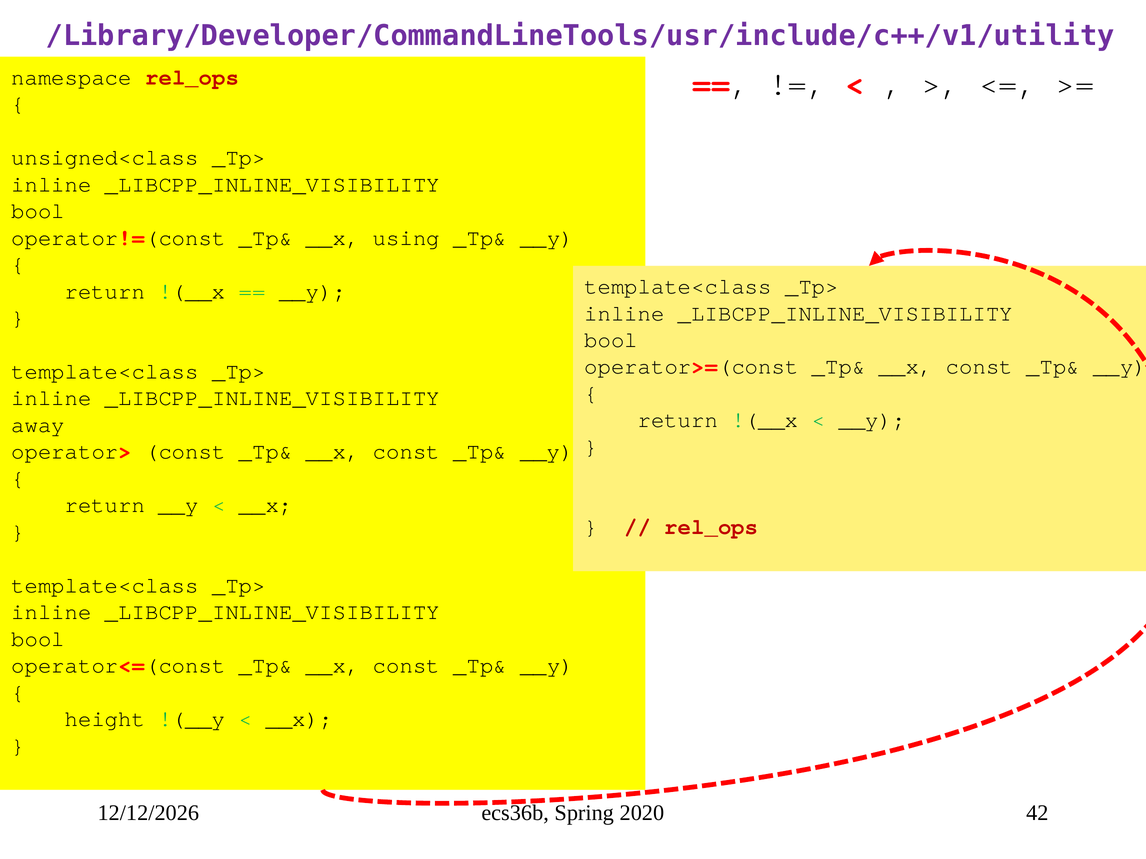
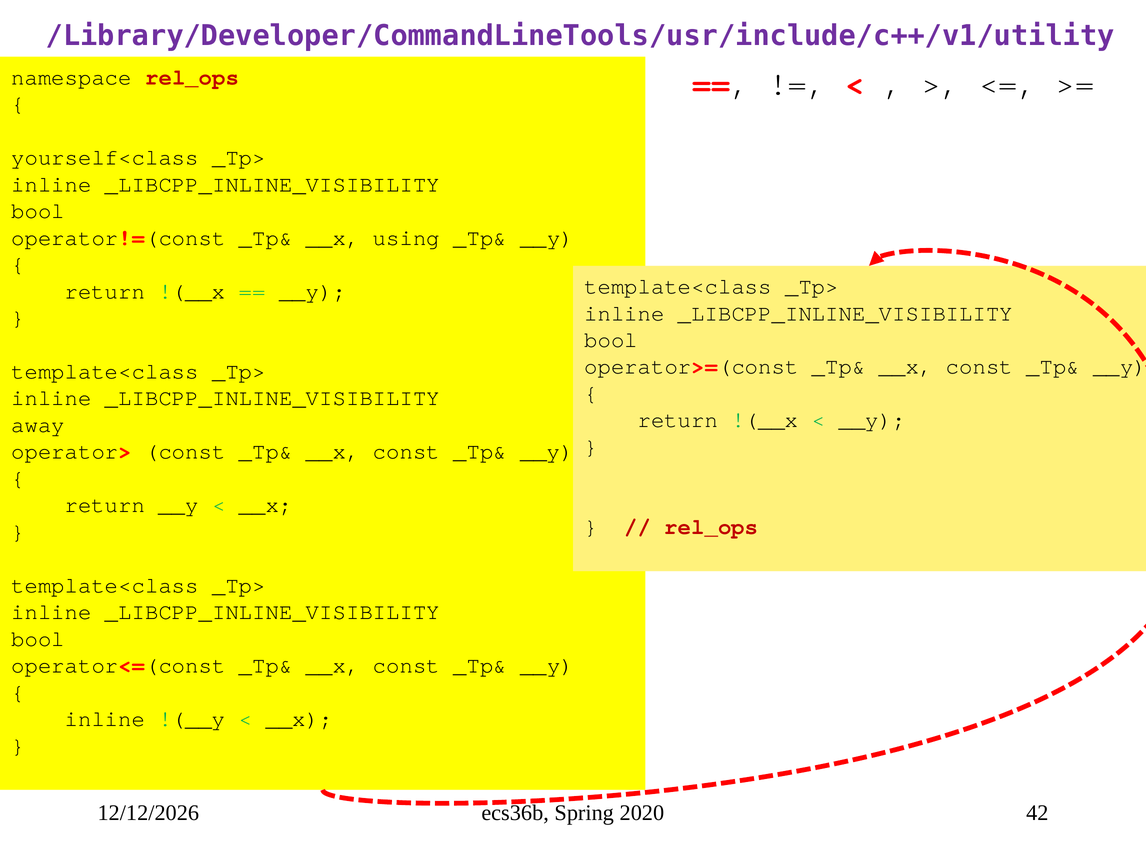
unsigned<class: unsigned<class -> yourself<class
height at (105, 719): height -> inline
